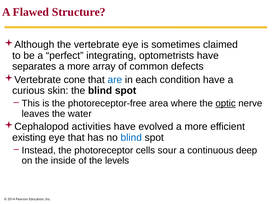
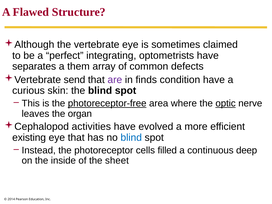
more at (79, 66): more -> them
cone: cone -> send
are colour: blue -> purple
each: each -> finds
photoreceptor-free underline: none -> present
water: water -> organ
sour: sour -> filled
levels: levels -> sheet
